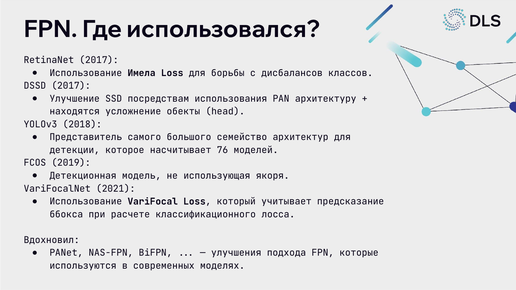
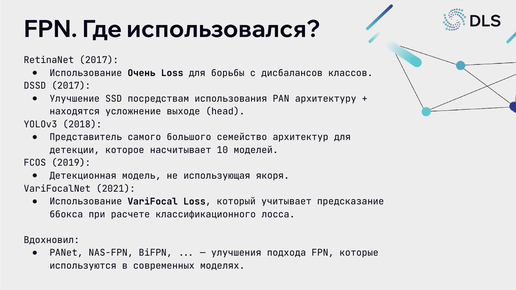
Имела: Имела -> Очень
обекты: обекты -> выходе
76: 76 -> 10
